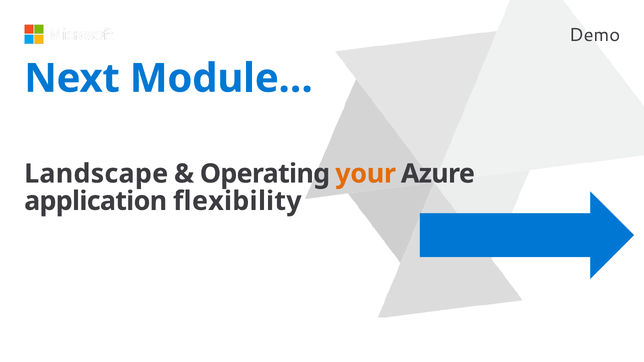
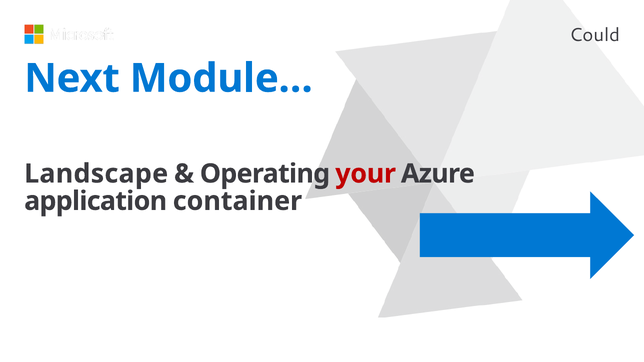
Demo: Demo -> Could
your colour: orange -> red
flexibility: flexibility -> container
